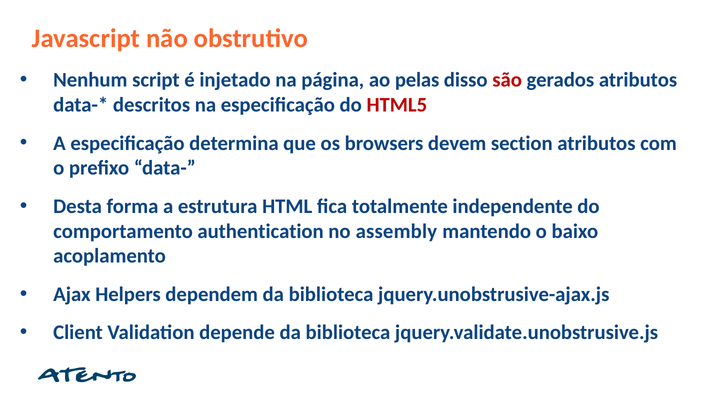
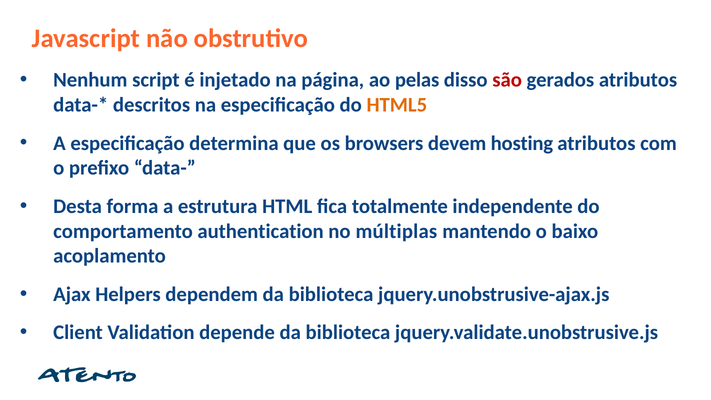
HTML5 colour: red -> orange
section: section -> hosting
assembly: assembly -> múltiplas
